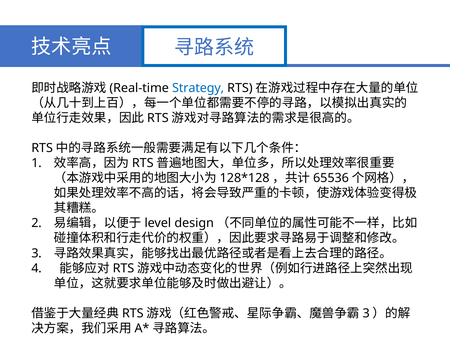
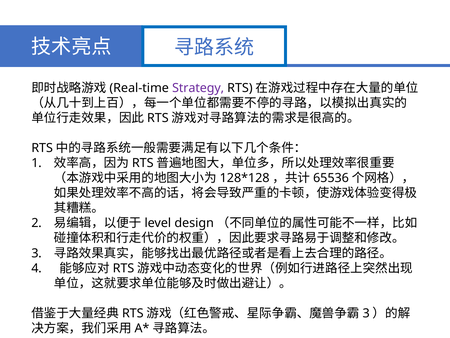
Strategy colour: blue -> purple
